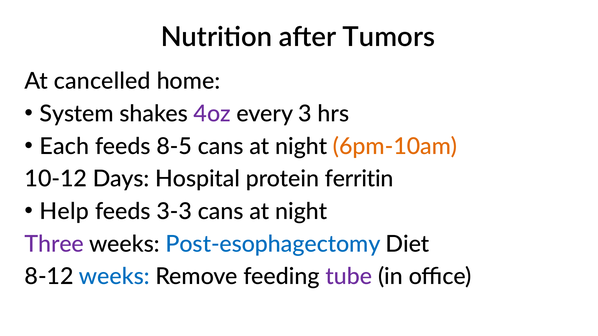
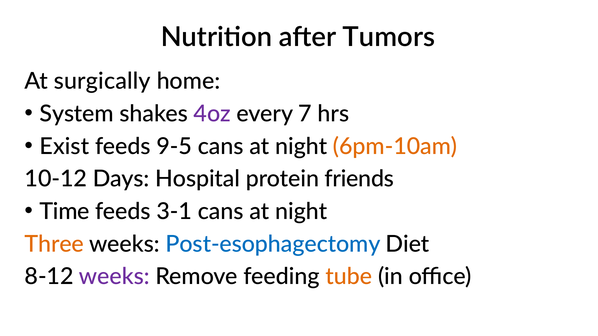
cancelled: cancelled -> surgically
3: 3 -> 7
Each: Each -> Exist
8-5: 8-5 -> 9-5
ferritin: ferritin -> friends
Help: Help -> Time
3-3: 3-3 -> 3-1
Three colour: purple -> orange
weeks at (114, 277) colour: blue -> purple
tube colour: purple -> orange
